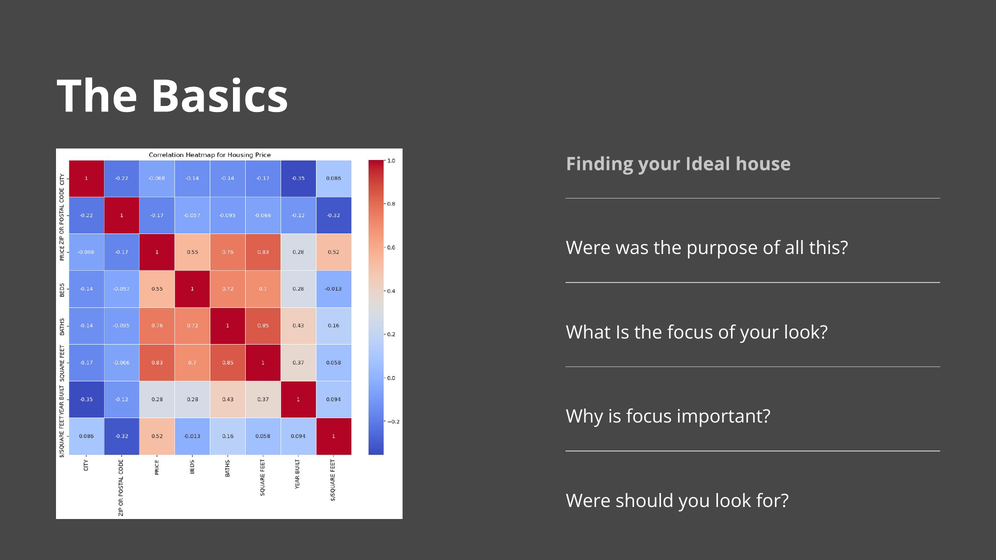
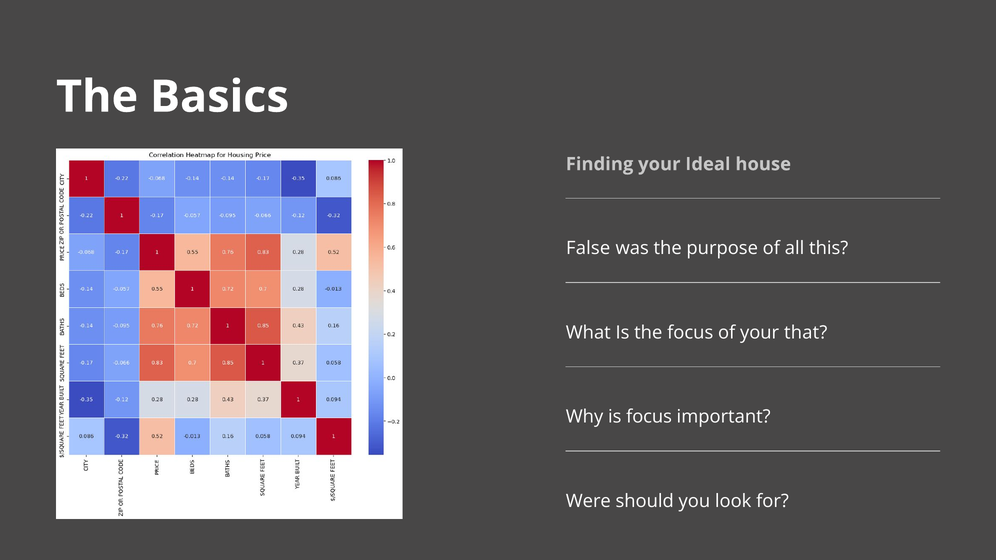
Were at (588, 249): Were -> False
your look: look -> that
